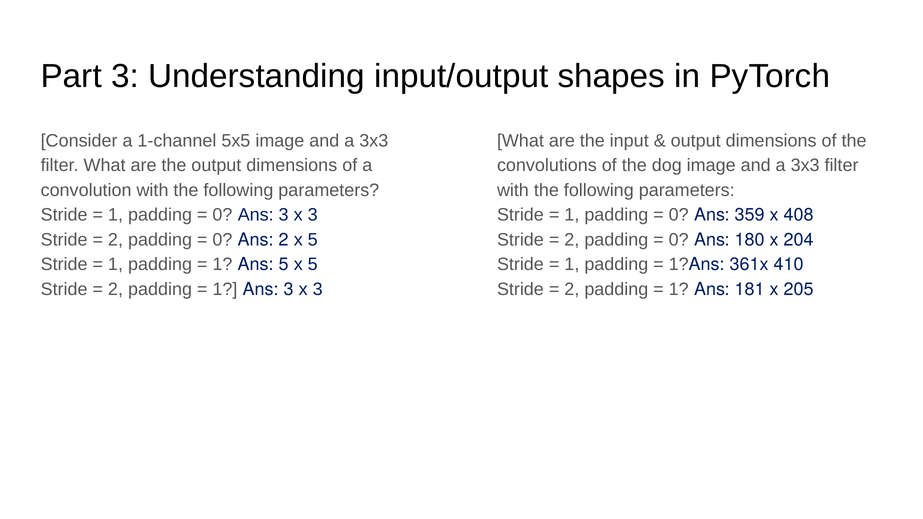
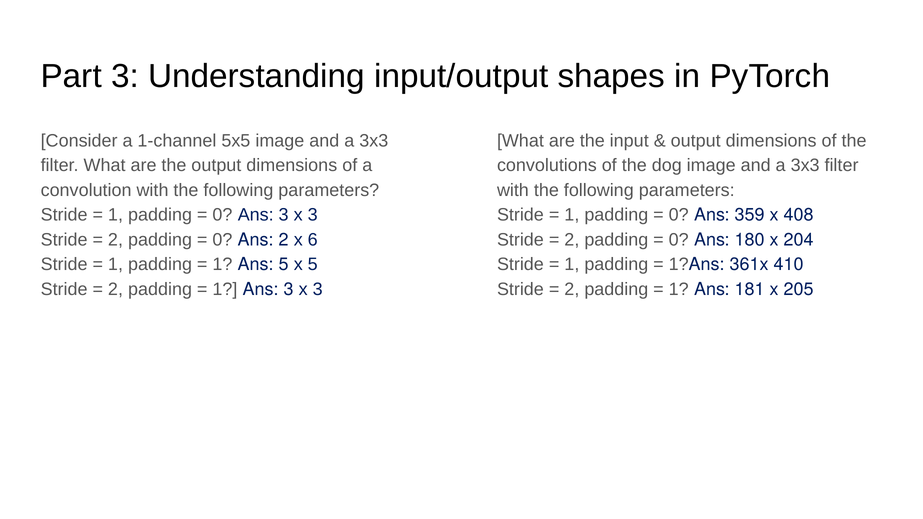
2 x 5: 5 -> 6
